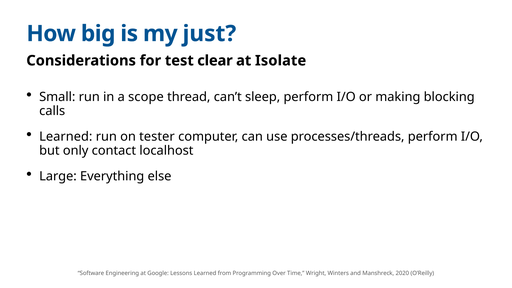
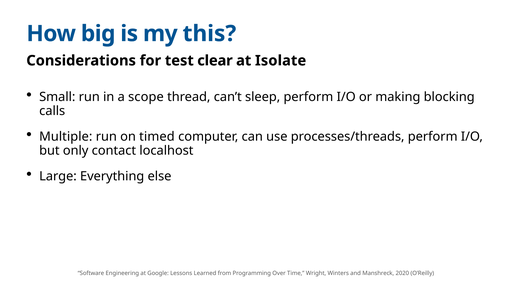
just: just -> this
Learned at (66, 137): Learned -> Multiple
tester: tester -> timed
